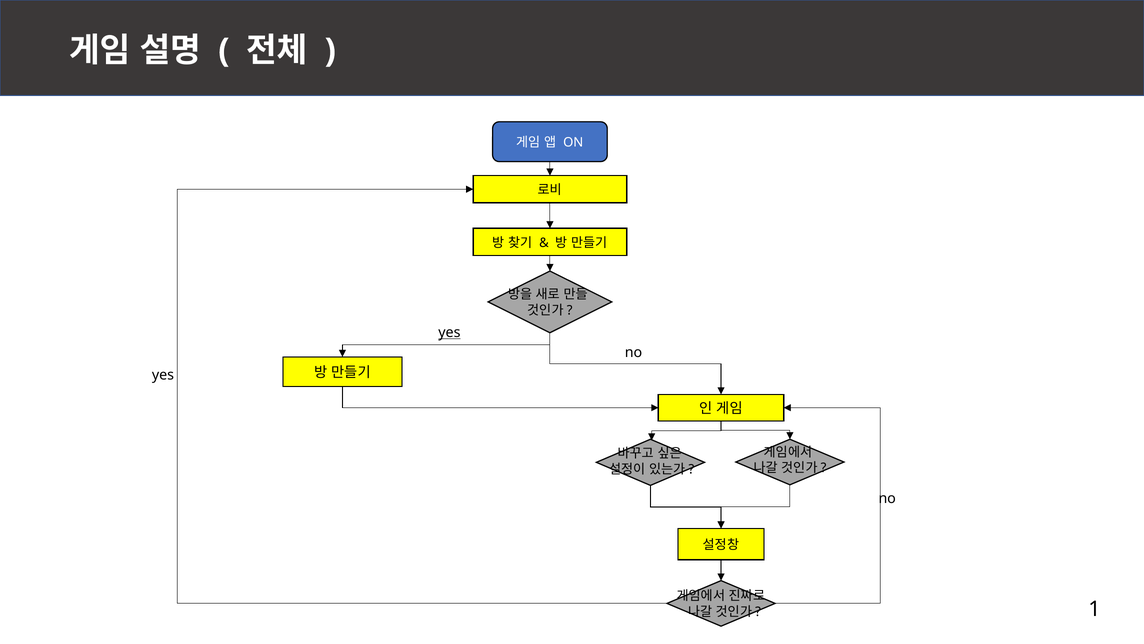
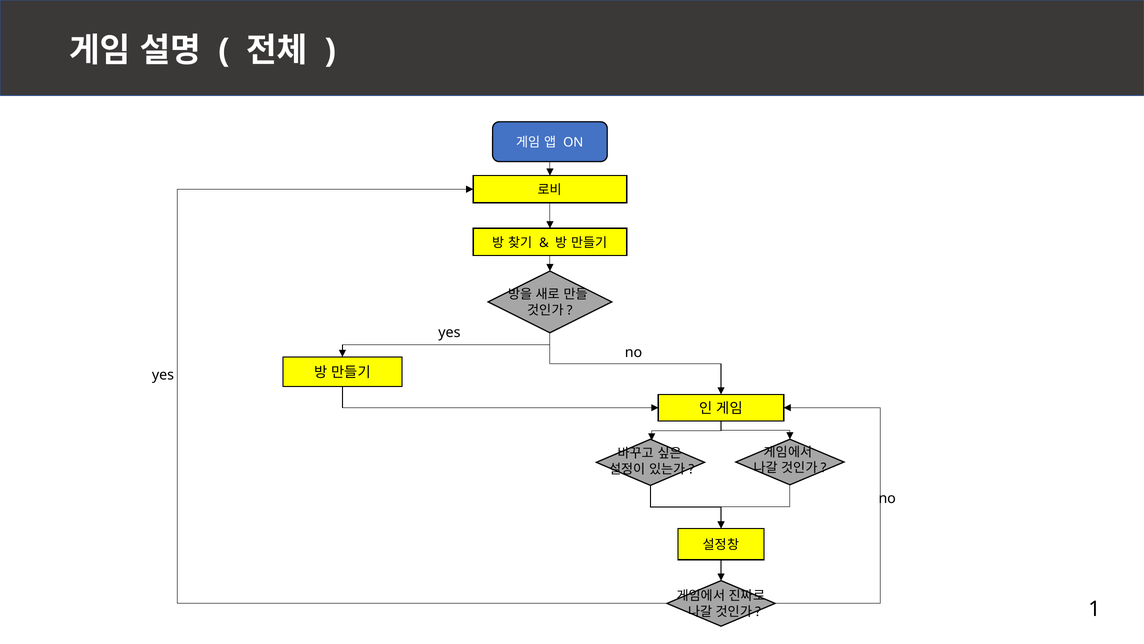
yes at (449, 332) underline: present -> none
